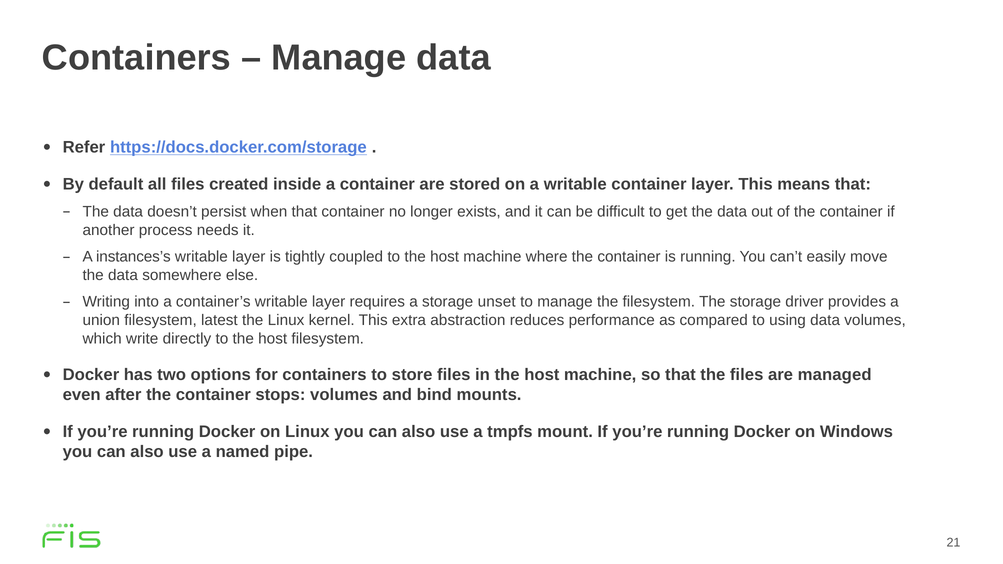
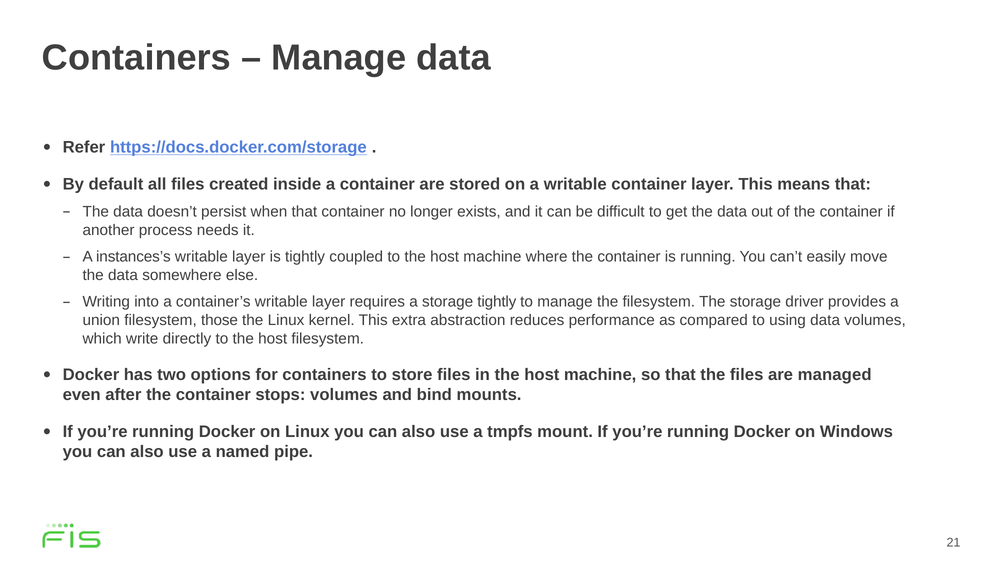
storage unset: unset -> tightly
latest: latest -> those
